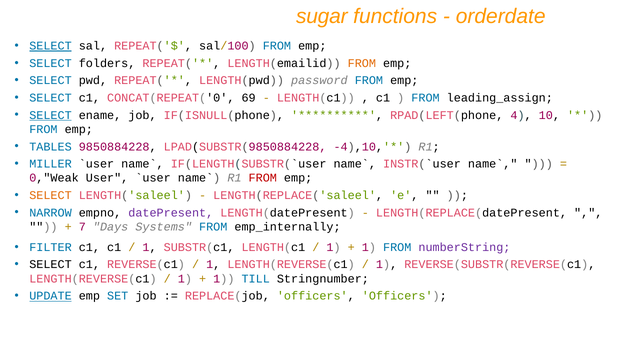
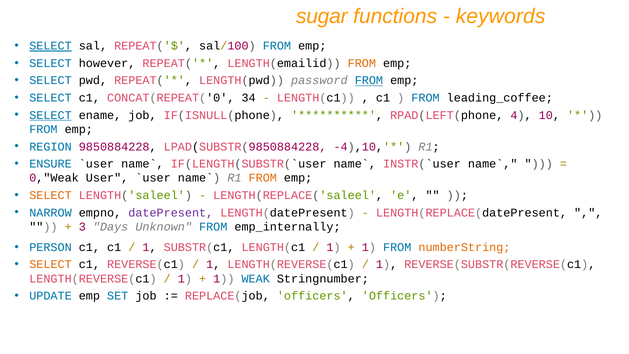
orderdate: orderdate -> keywords
folders: folders -> however
FROM at (369, 81) underline: none -> present
69: 69 -> 34
leading_assign: leading_assign -> leading_coffee
TABLES: TABLES -> REGION
MILLER: MILLER -> ENSURE
FROM at (263, 178) colour: red -> orange
7: 7 -> 3
Systems: Systems -> Unknown
FILTER: FILTER -> PERSON
numberString colour: purple -> orange
SELECT at (50, 264) colour: black -> orange
TILL: TILL -> WEAK
UPDATE underline: present -> none
